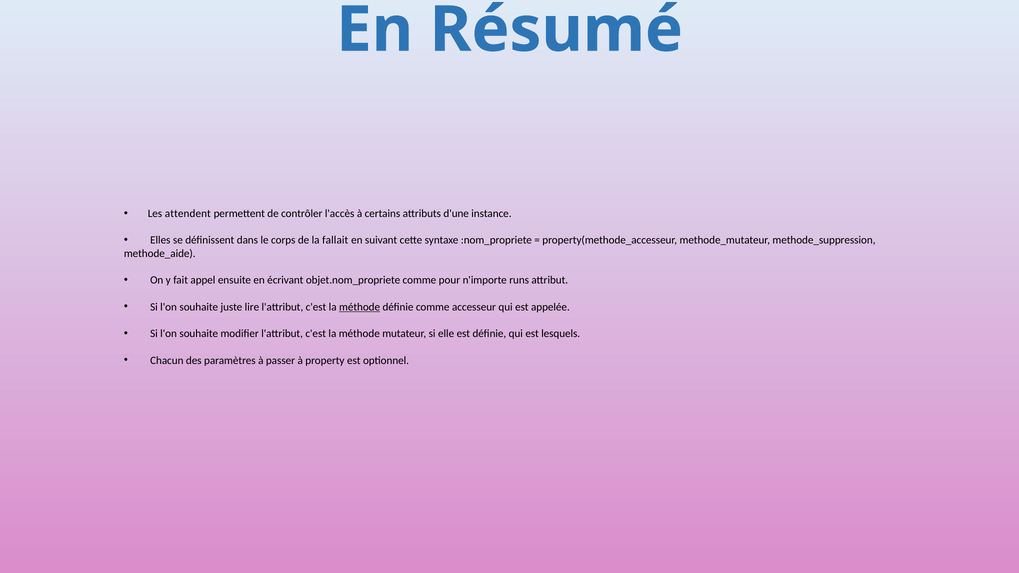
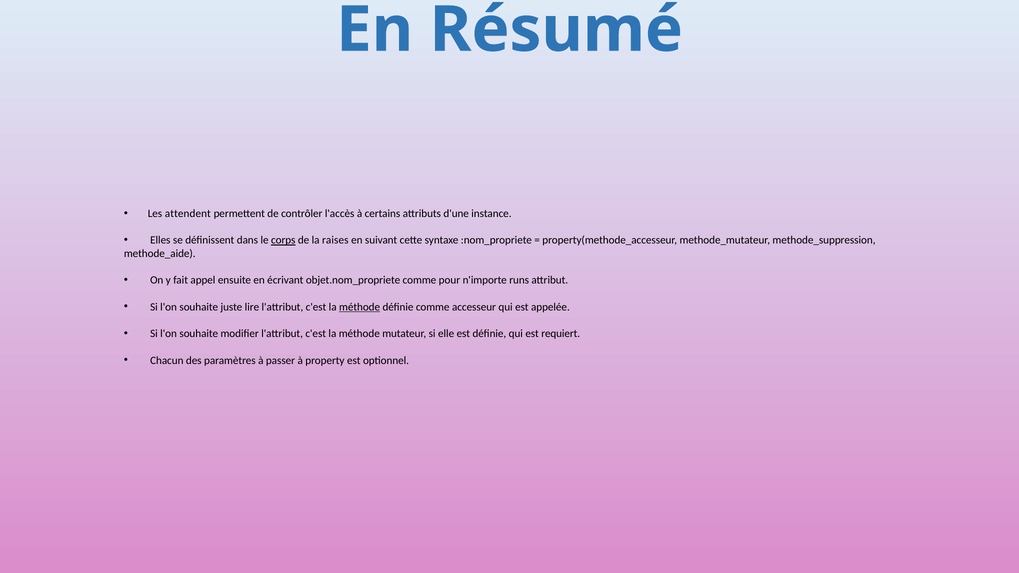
corps underline: none -> present
fallait: fallait -> raises
lesquels: lesquels -> requiert
